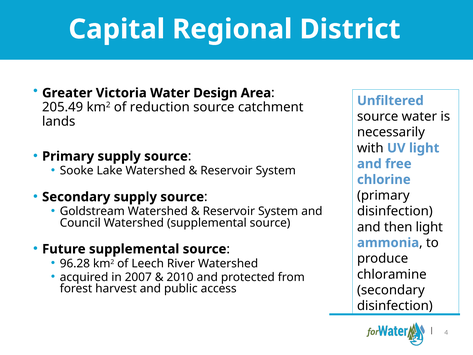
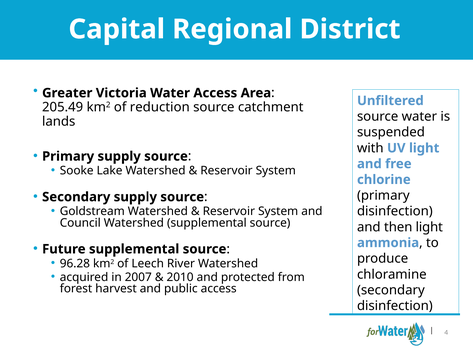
Water Design: Design -> Access
necessarily: necessarily -> suspended
